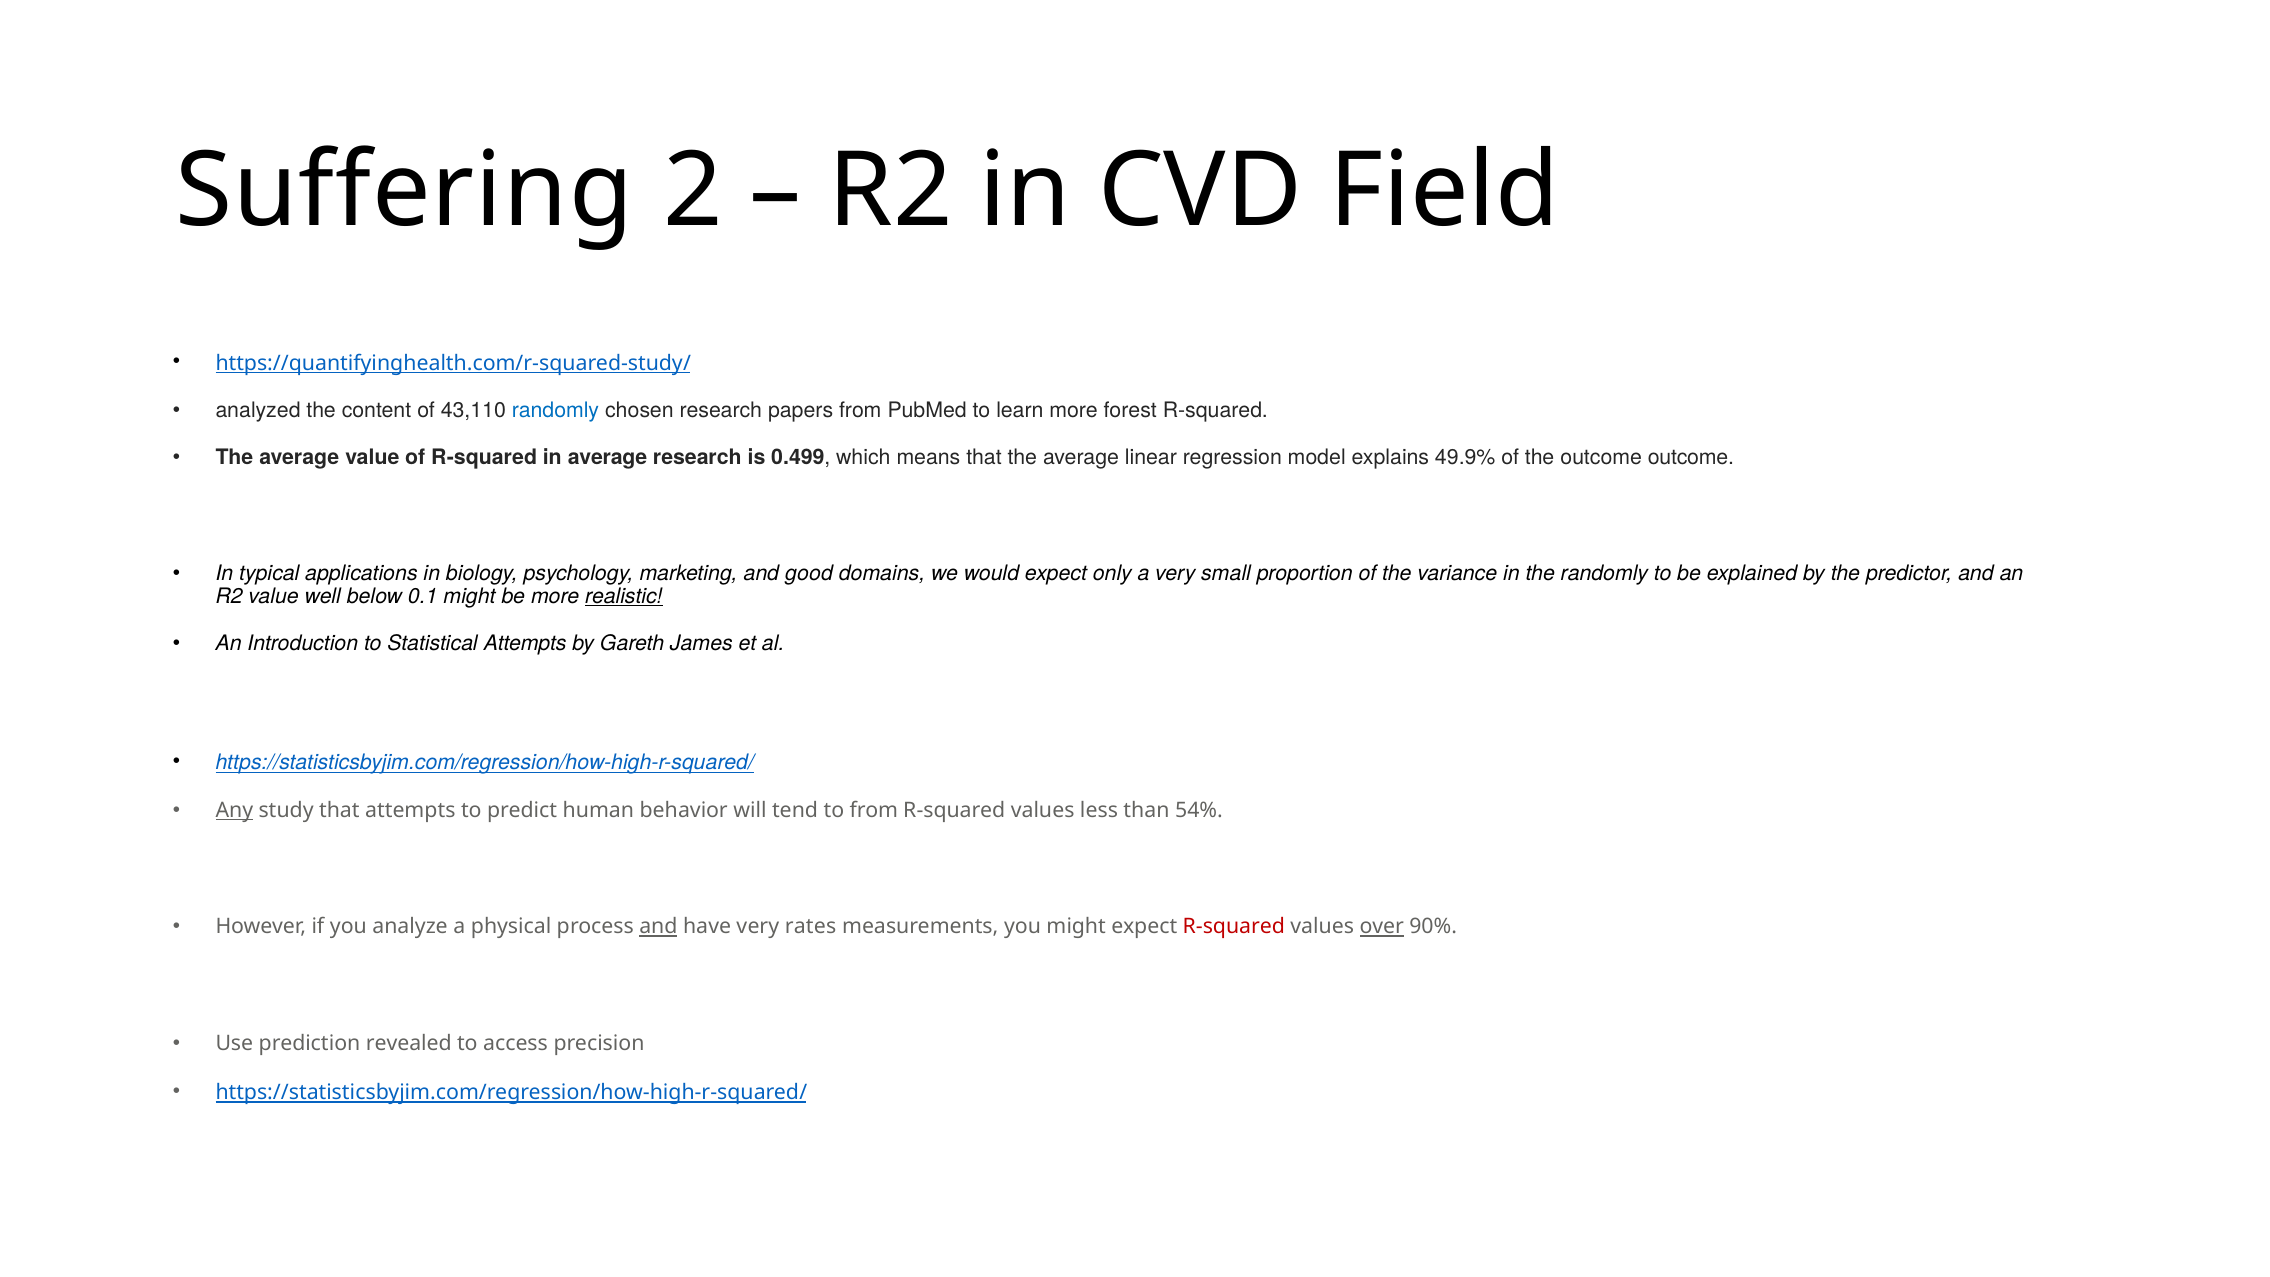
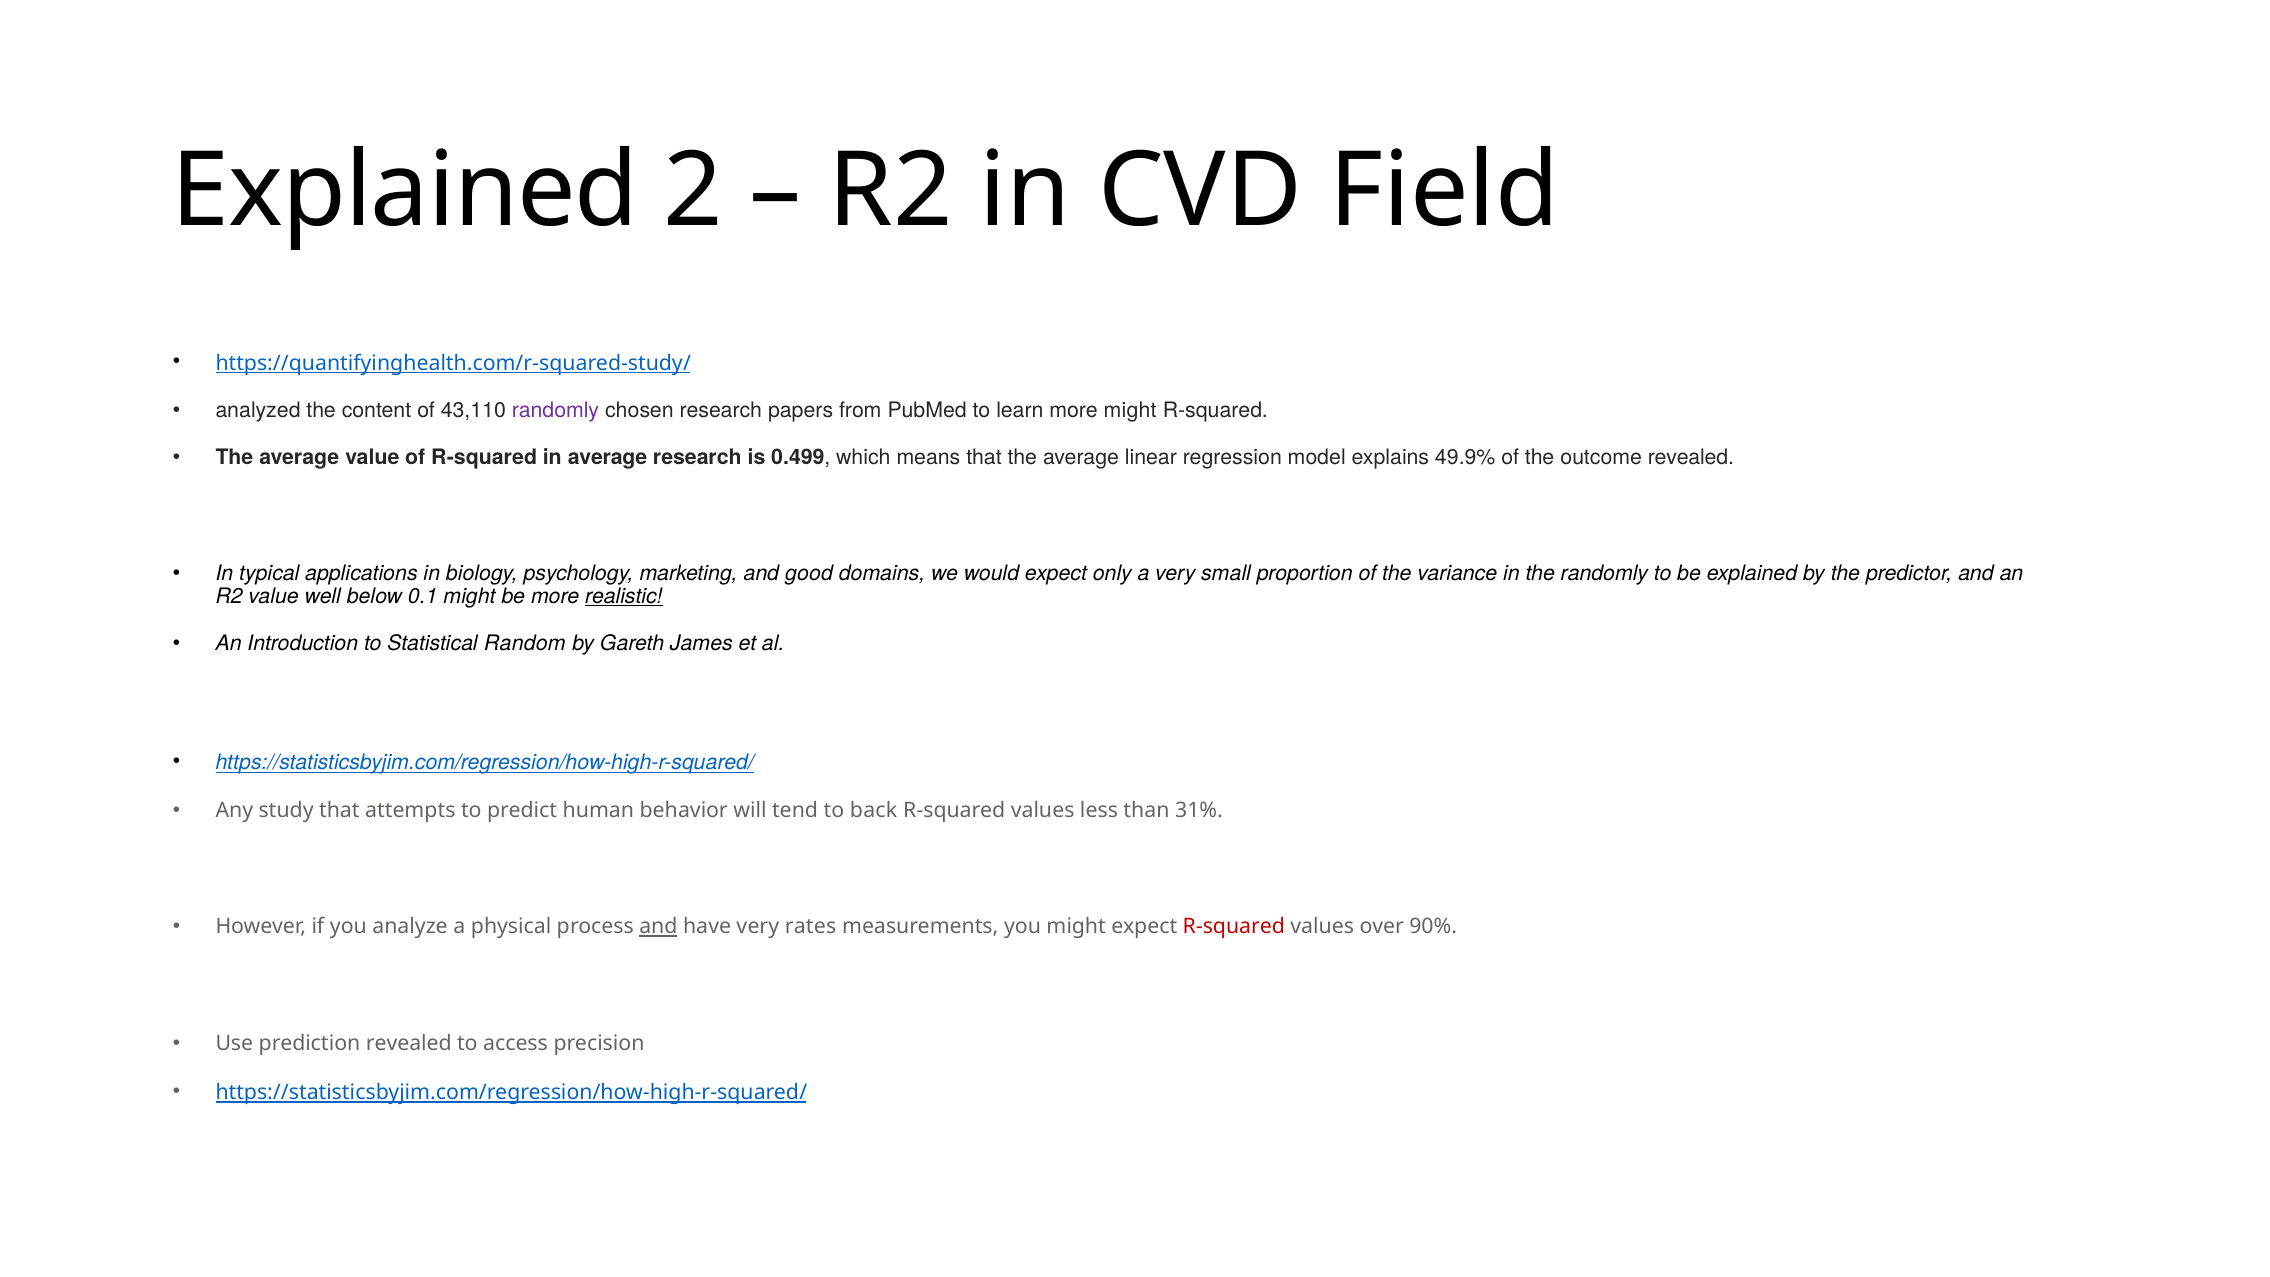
Suffering at (404, 191): Suffering -> Explained
randomly at (555, 410) colour: blue -> purple
more forest: forest -> might
outcome outcome: outcome -> revealed
Statistical Attempts: Attempts -> Random
Any underline: present -> none
to from: from -> back
54%: 54% -> 31%
over underline: present -> none
